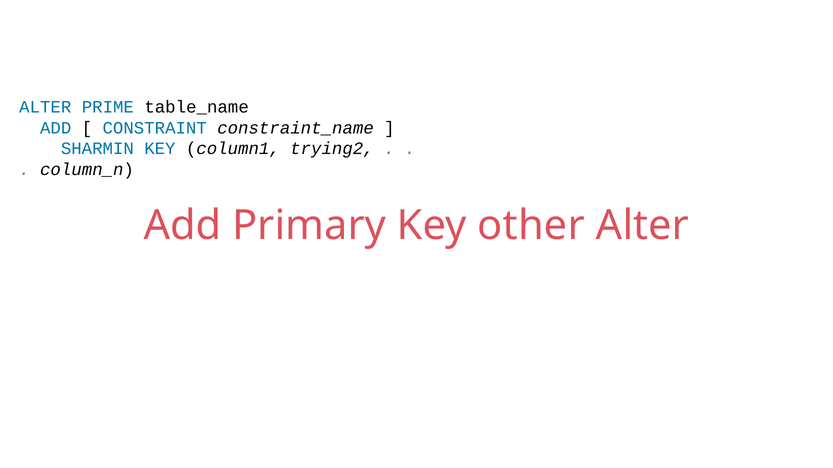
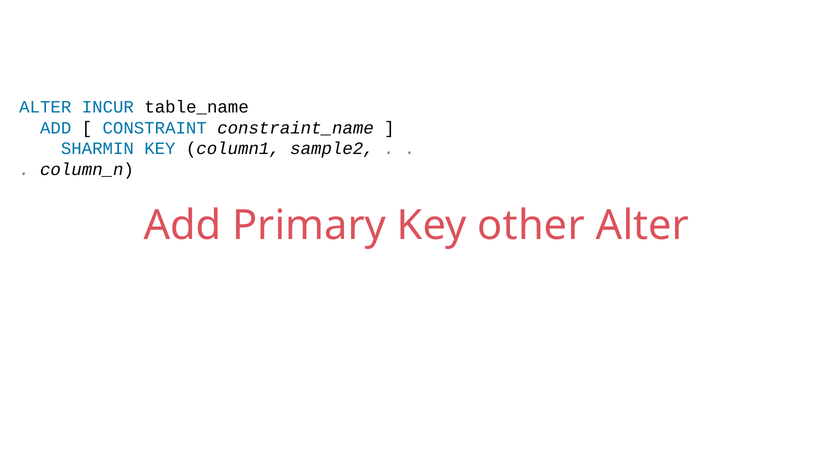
PRIME: PRIME -> INCUR
trying2: trying2 -> sample2
